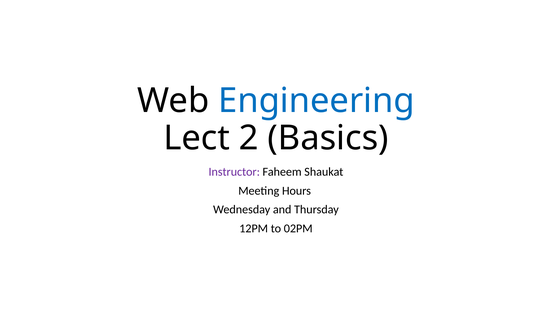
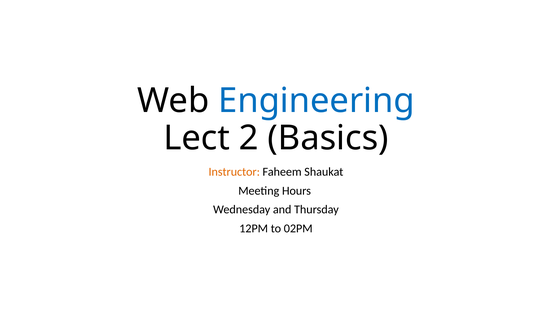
Instructor colour: purple -> orange
